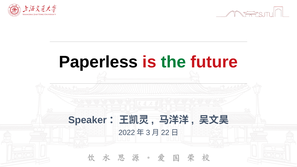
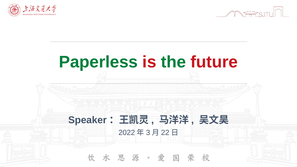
Paperless colour: black -> green
